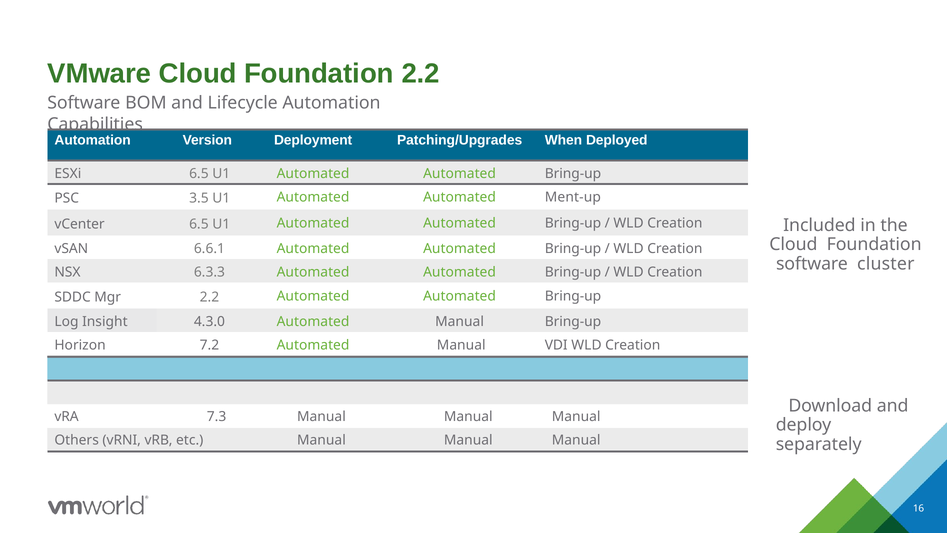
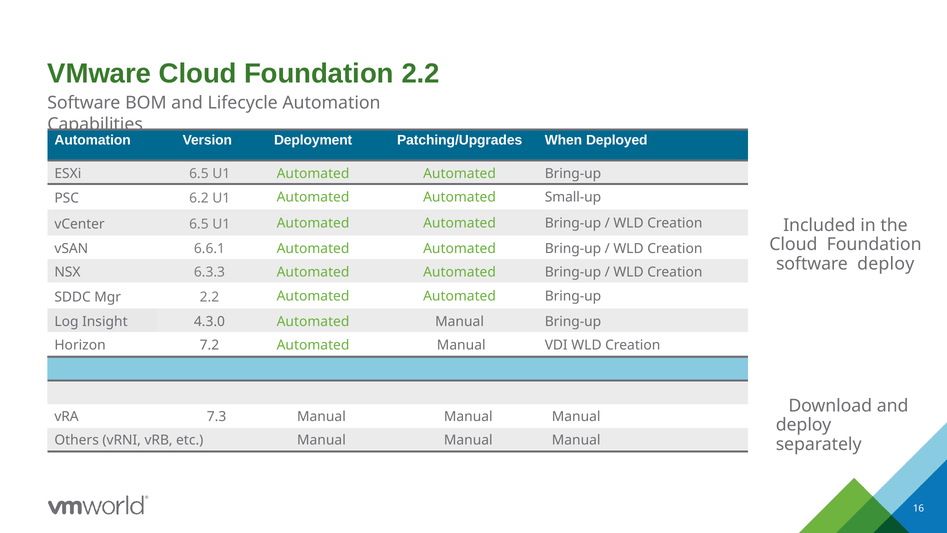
3.5: 3.5 -> 6.2
Ment-up: Ment-up -> Small-up
software cluster: cluster -> deploy
